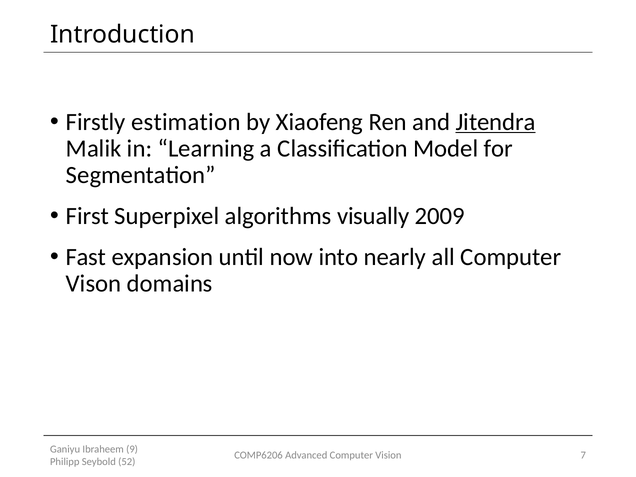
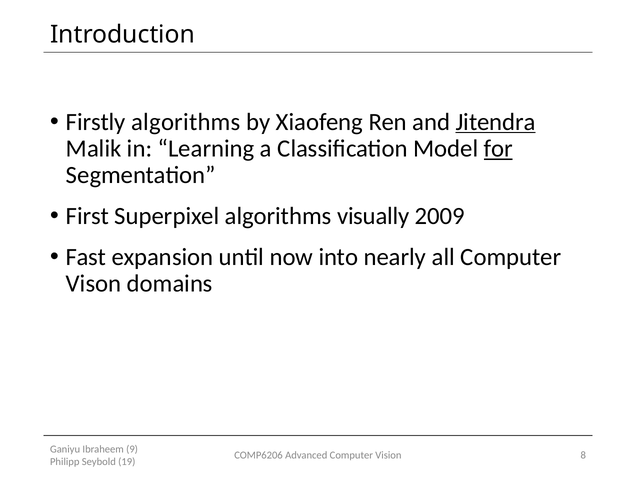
Firstly estimation: estimation -> algorithms
for underline: none -> present
7: 7 -> 8
52: 52 -> 19
